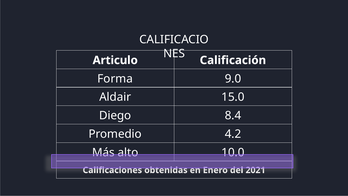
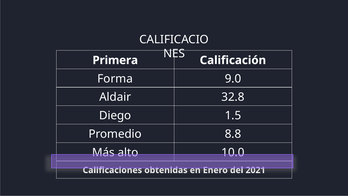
Articulo: Articulo -> Primera
15.0: 15.0 -> 32.8
8.4: 8.4 -> 1.5
4.2: 4.2 -> 8.8
